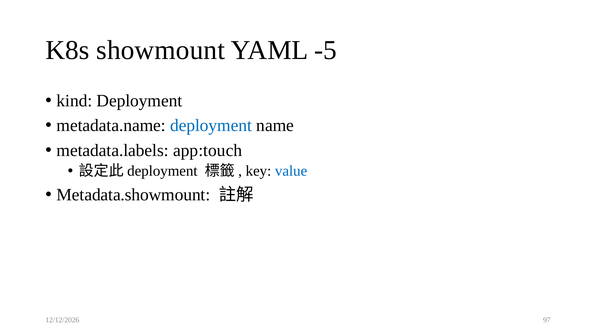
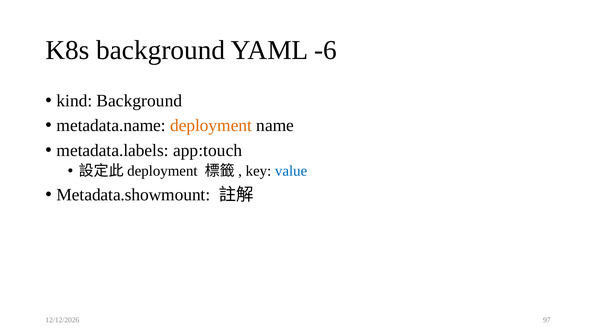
K8s showmount: showmount -> background
-5: -5 -> -6
kind Deployment: Deployment -> Background
deployment at (211, 126) colour: blue -> orange
